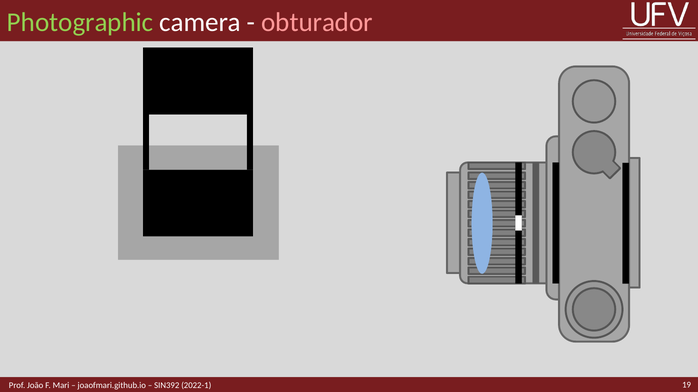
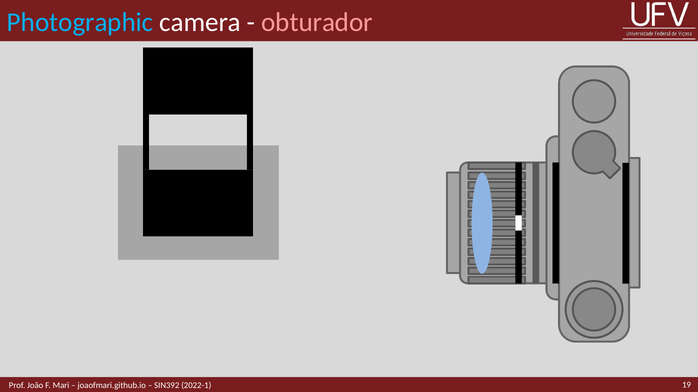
Photographic colour: light green -> light blue
